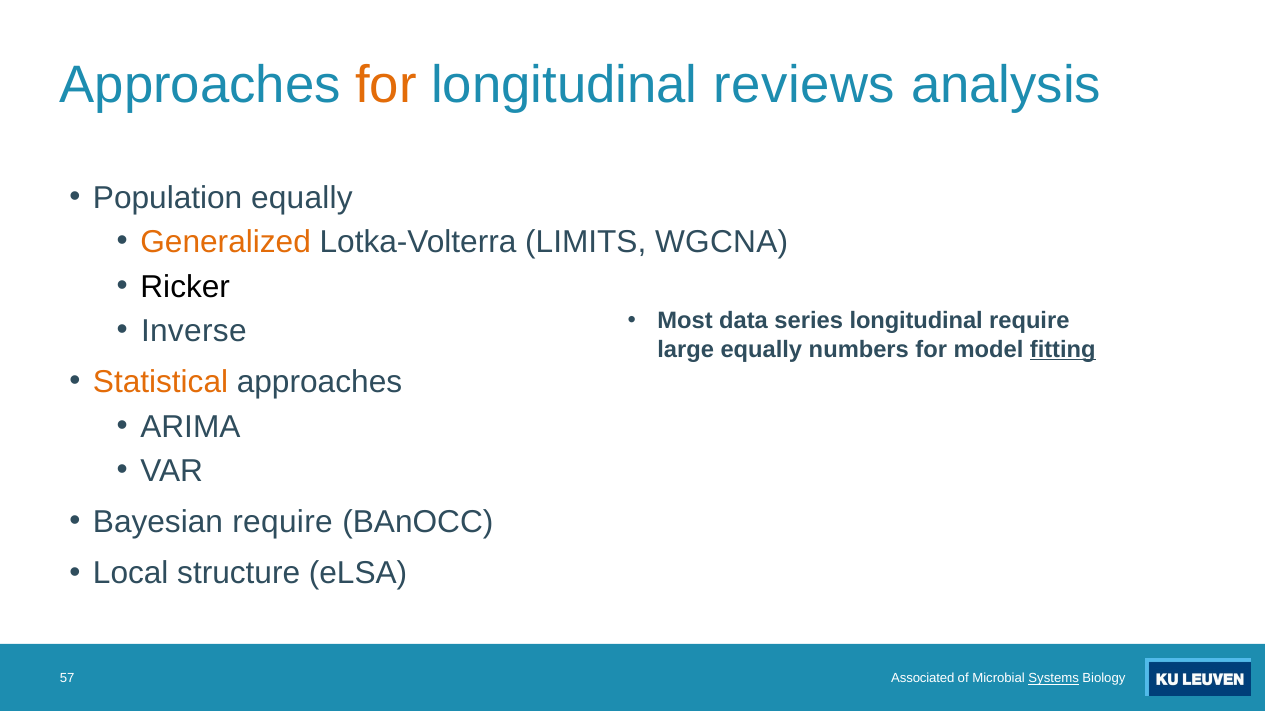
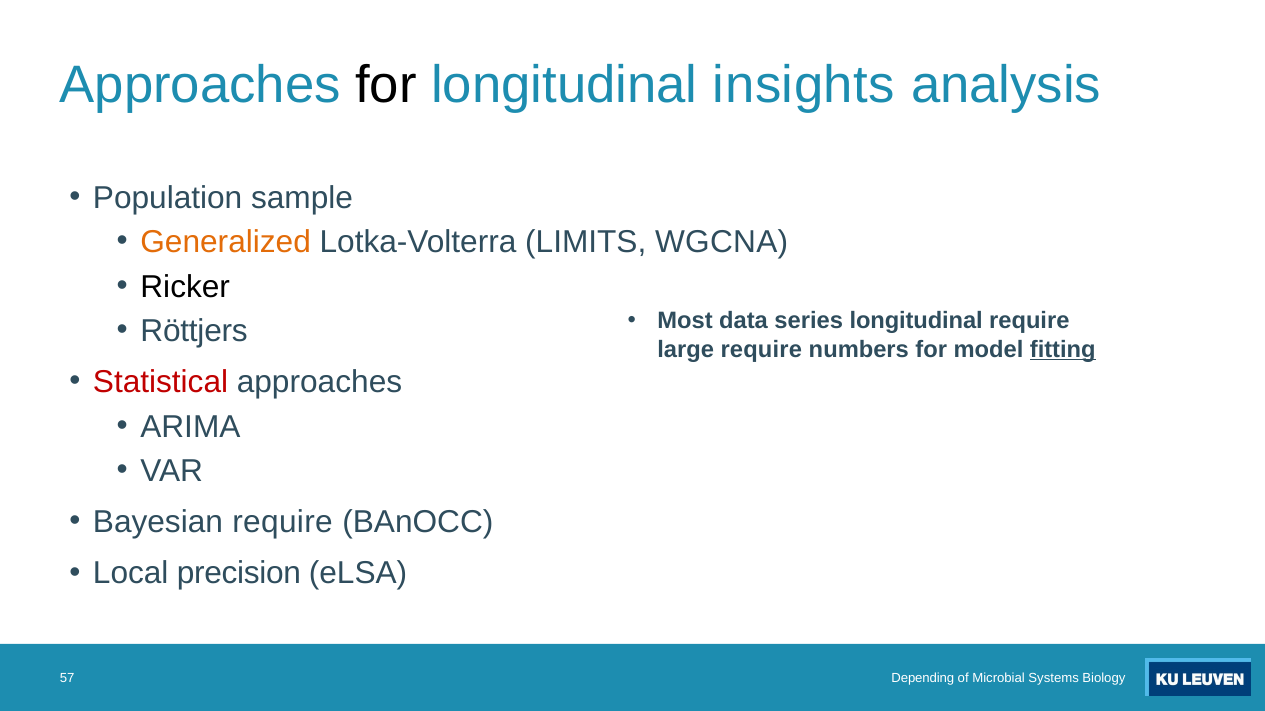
for at (386, 85) colour: orange -> black
reviews: reviews -> insights
Population equally: equally -> sample
Inverse: Inverse -> Röttjers
large equally: equally -> require
Statistical colour: orange -> red
structure: structure -> precision
Associated: Associated -> Depending
Systems underline: present -> none
